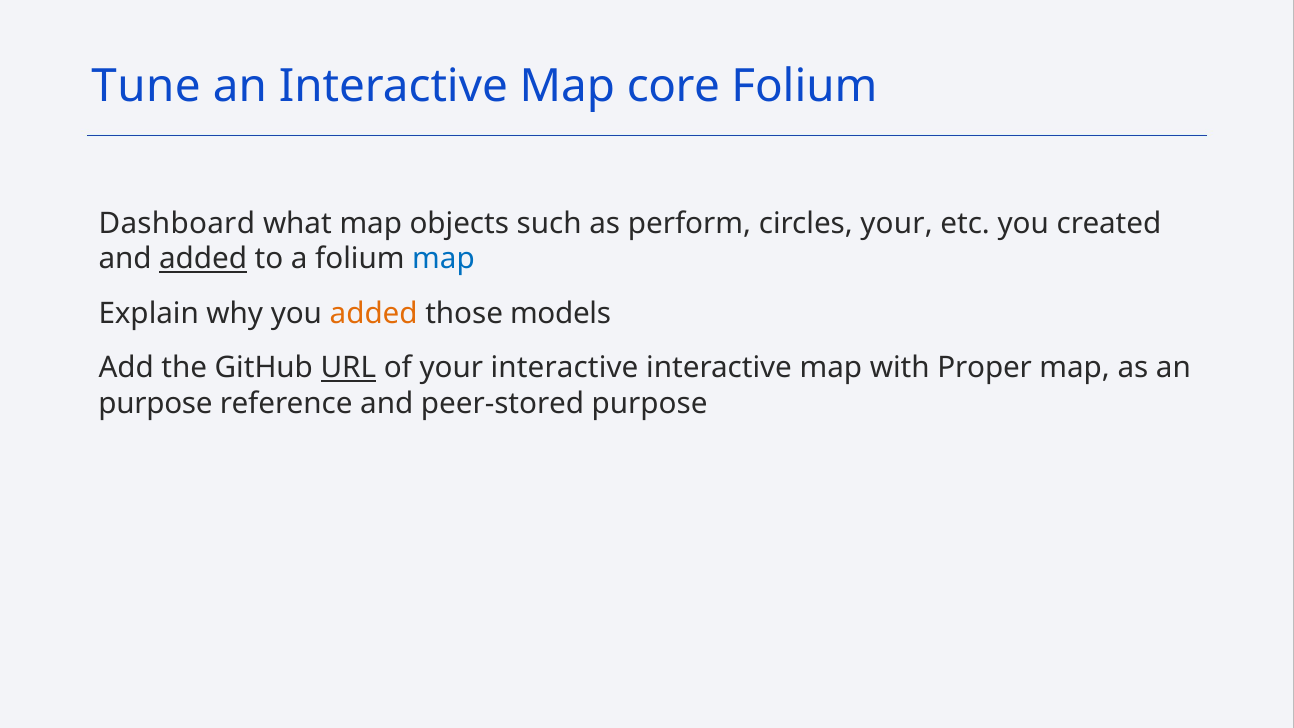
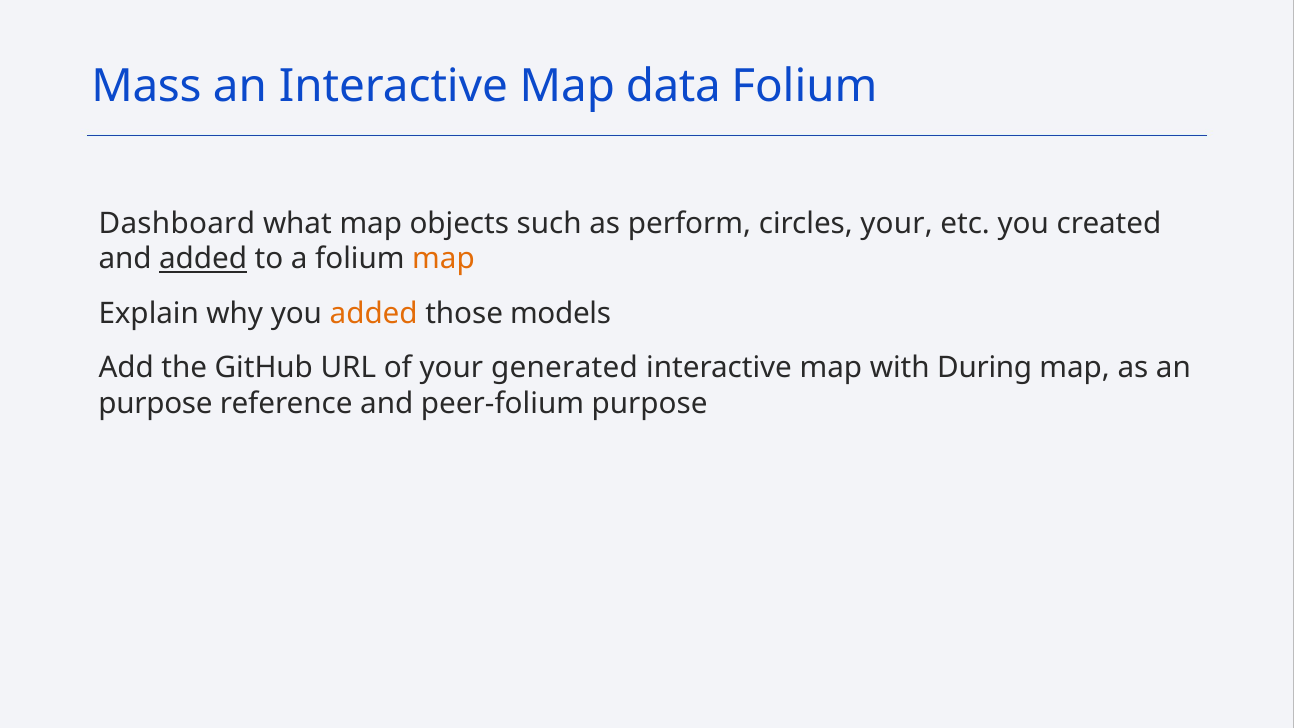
Tune: Tune -> Mass
core: core -> data
map at (443, 259) colour: blue -> orange
URL underline: present -> none
your interactive: interactive -> generated
Proper: Proper -> During
peer-stored: peer-stored -> peer-folium
